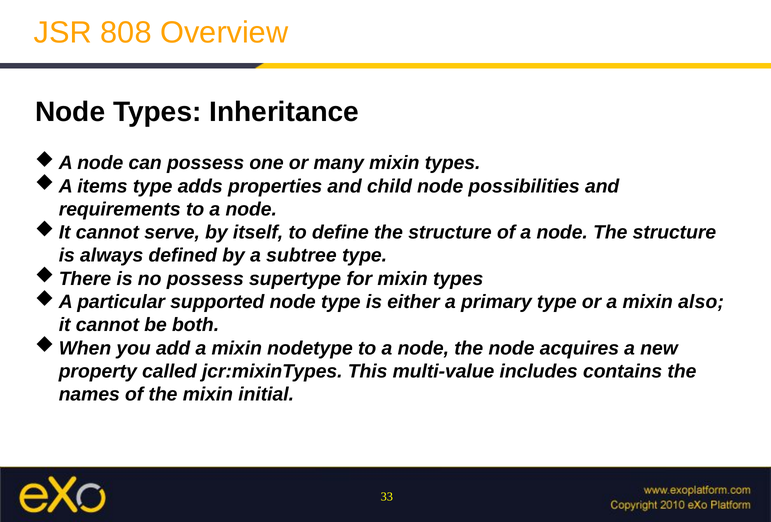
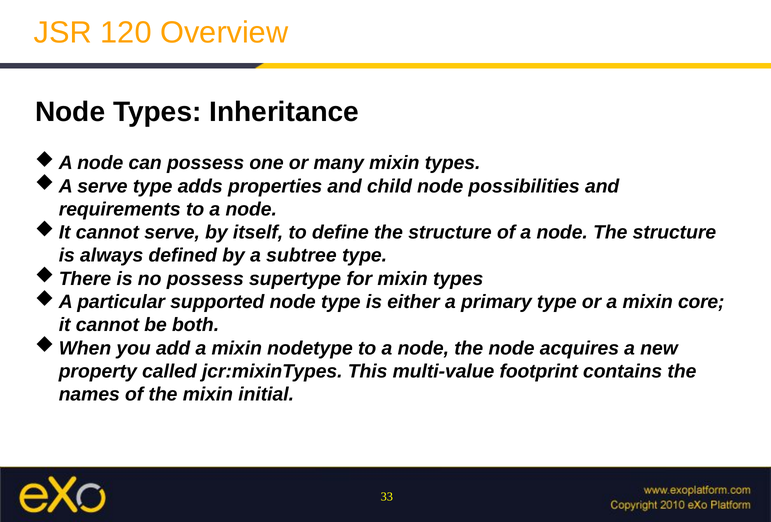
808: 808 -> 120
items at (102, 186): items -> serve
also: also -> core
includes: includes -> footprint
